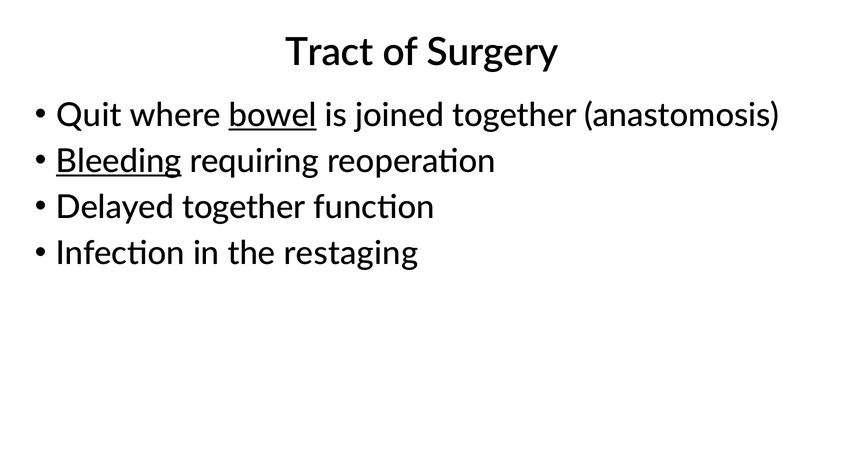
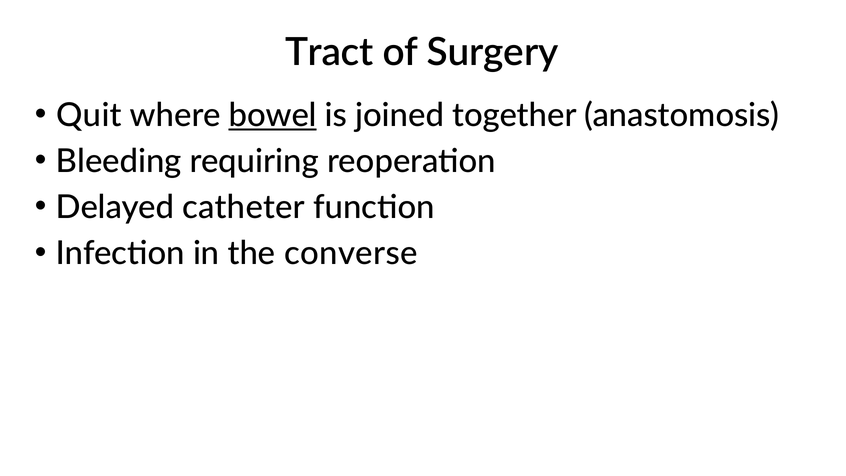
Bleeding underline: present -> none
Delayed together: together -> catheter
restaging: restaging -> converse
